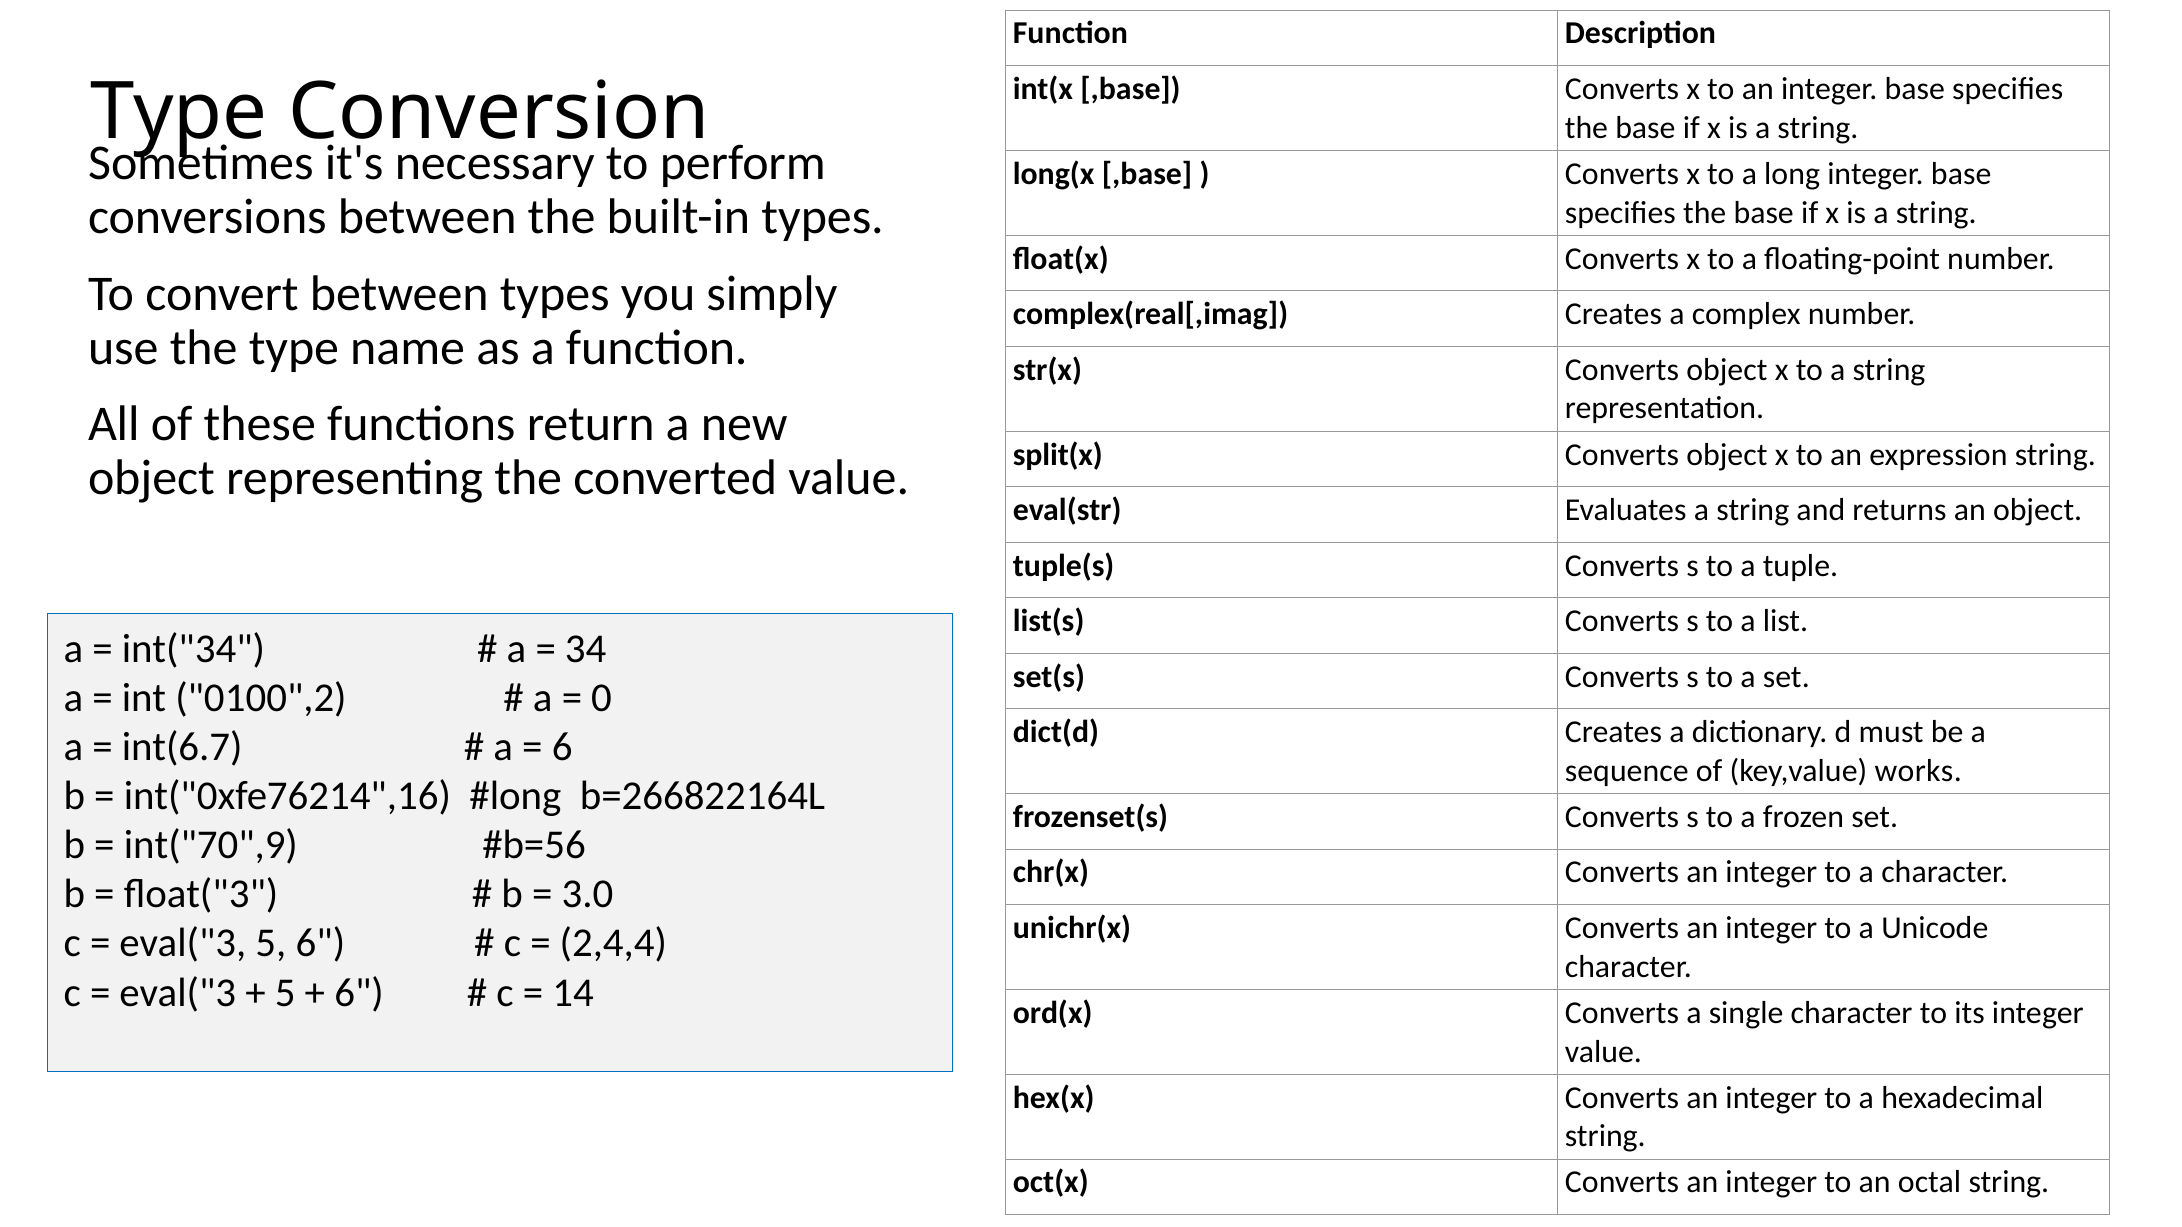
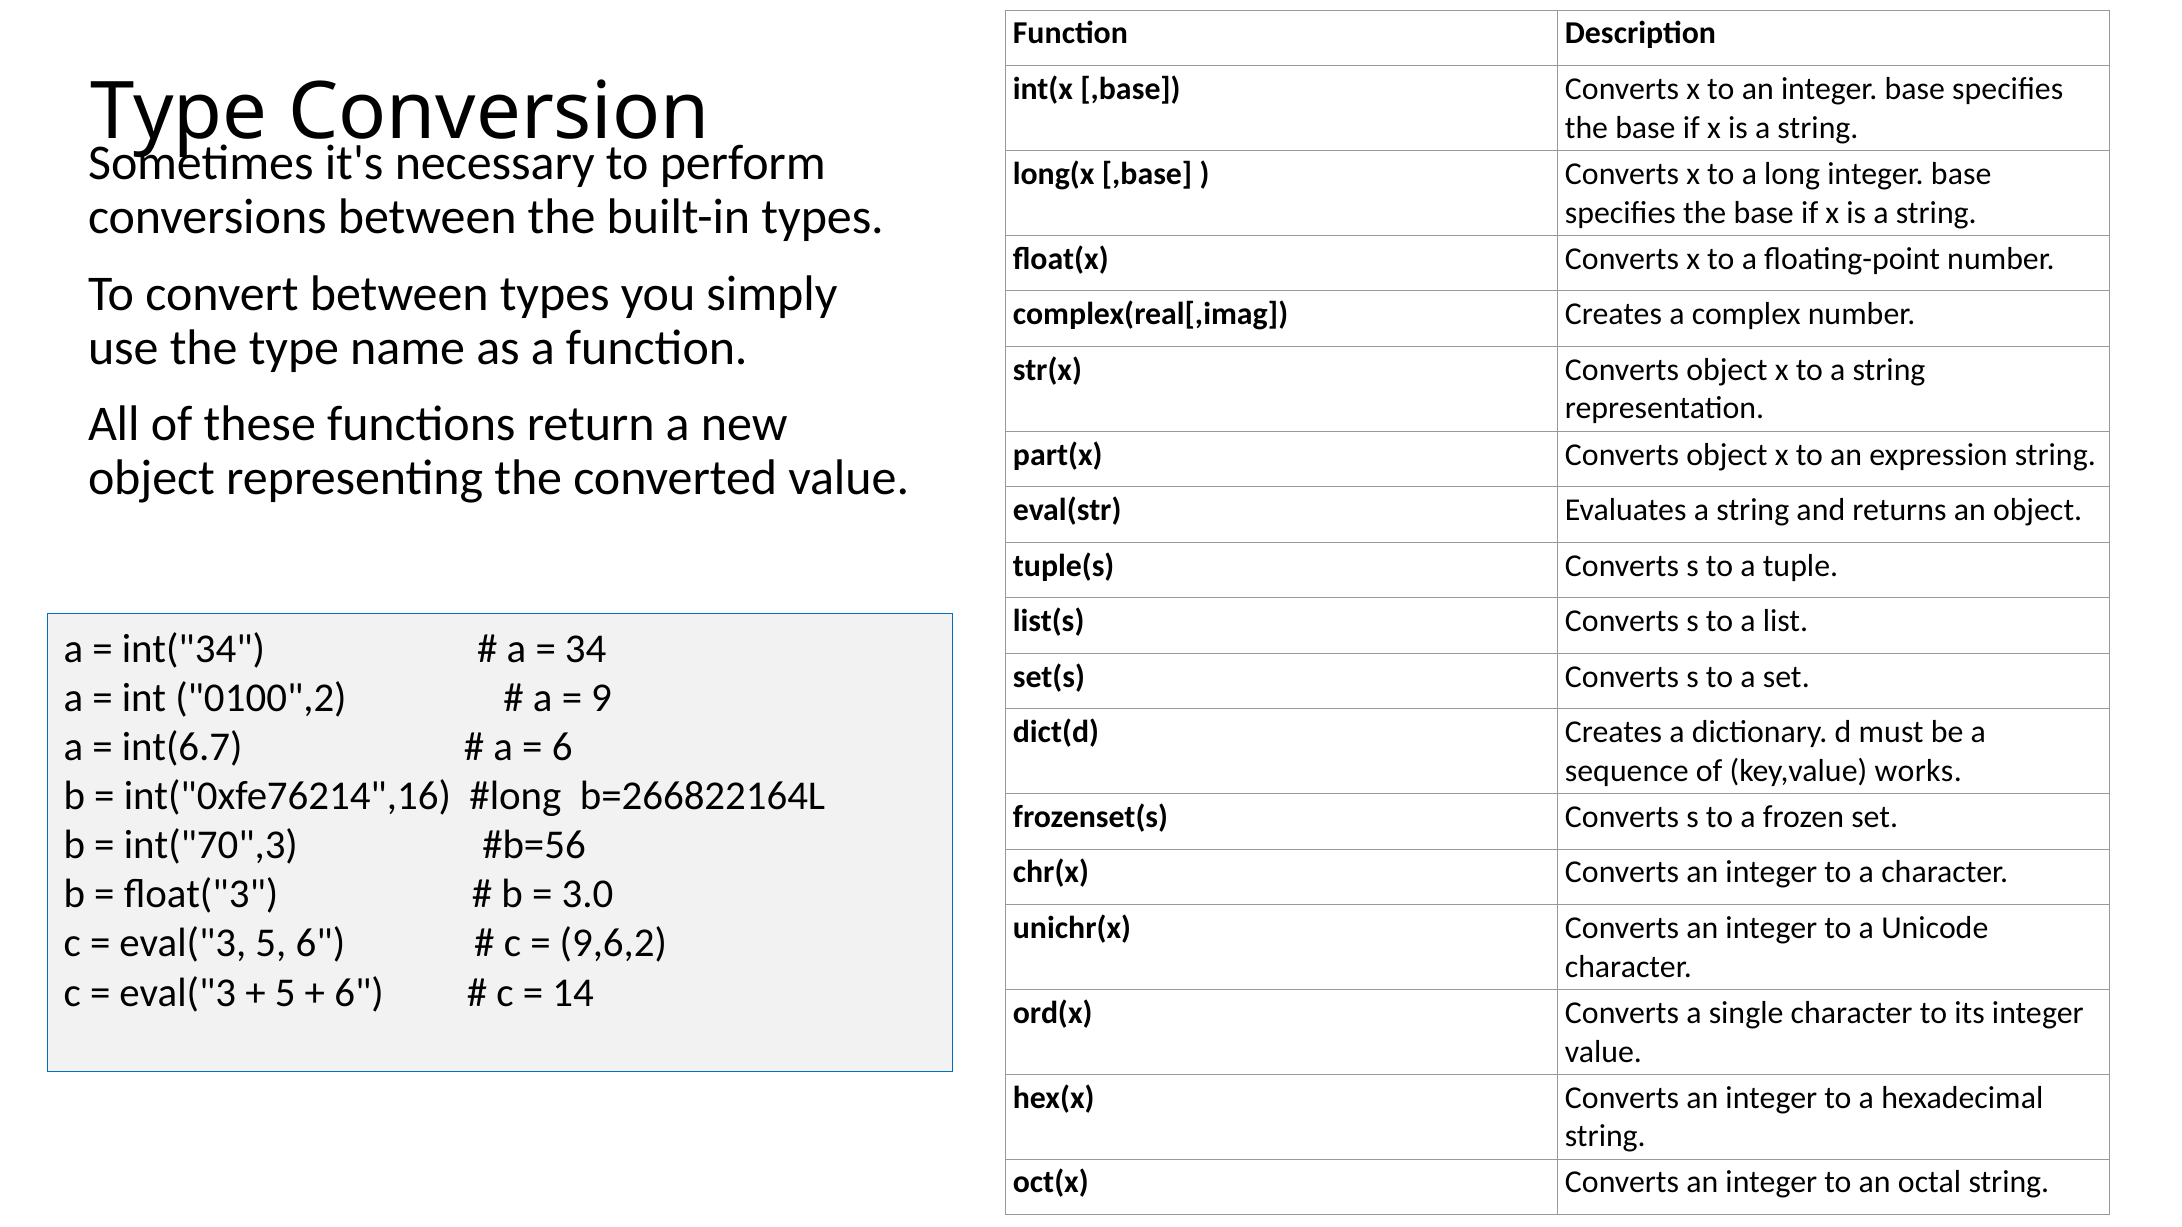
split(x: split(x -> part(x
0: 0 -> 9
int("70",9: int("70",9 -> int("70",3
2,4,4: 2,4,4 -> 9,6,2
